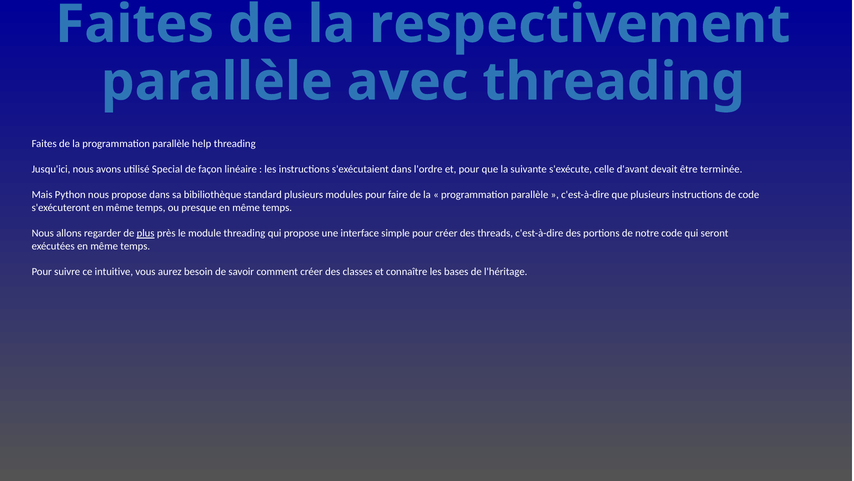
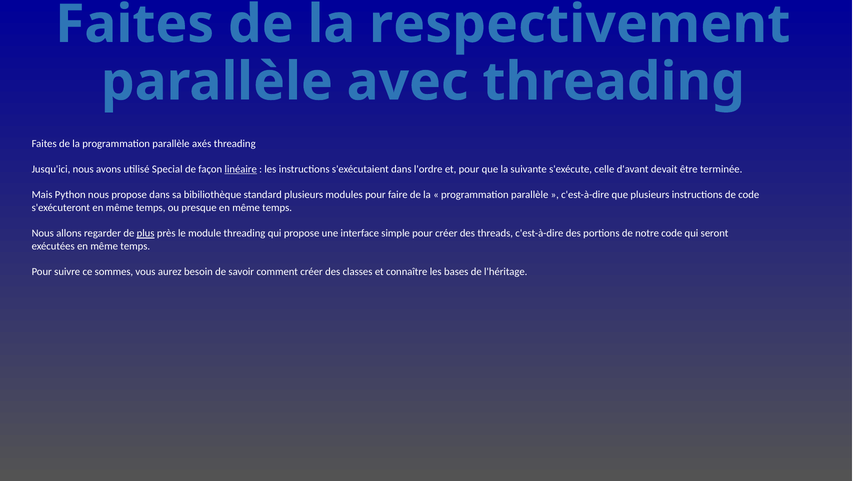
help: help -> axés
linéaire underline: none -> present
intuitive: intuitive -> sommes
